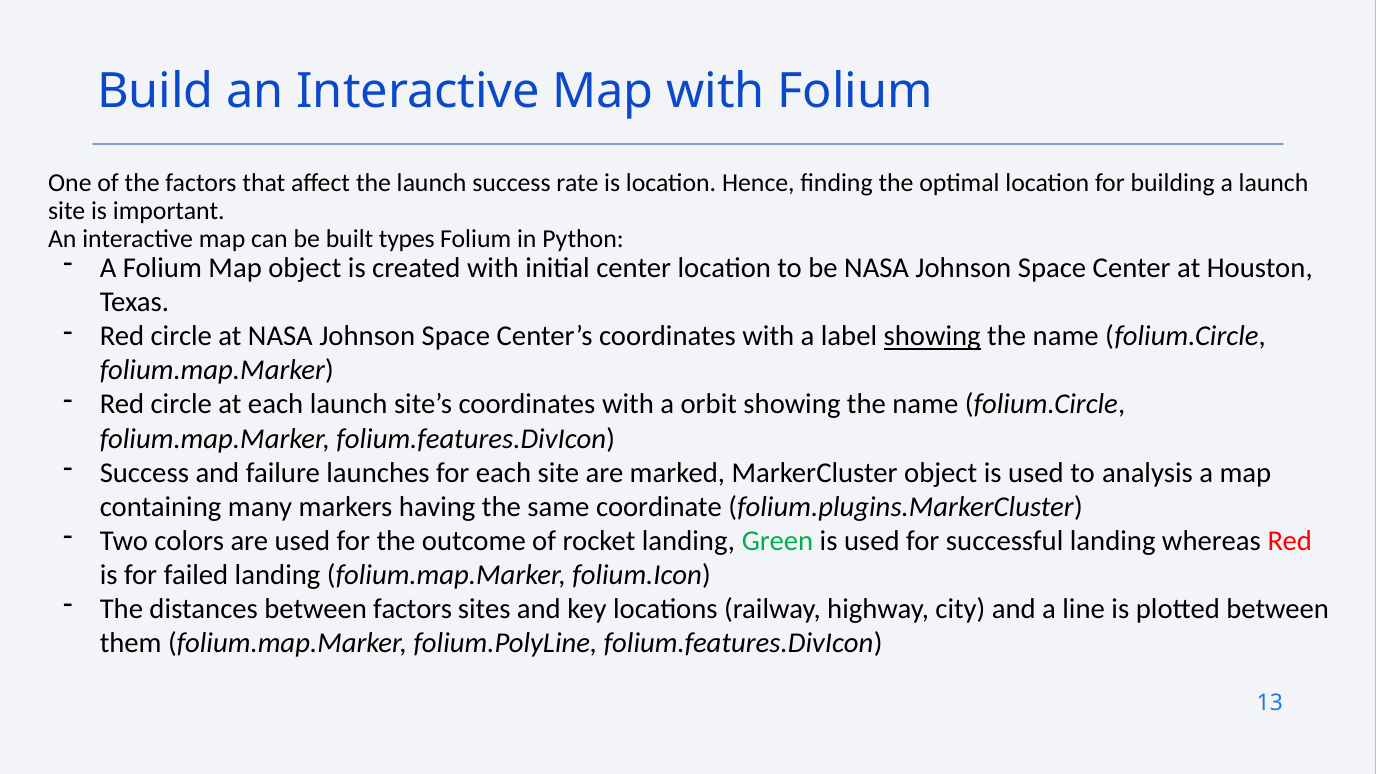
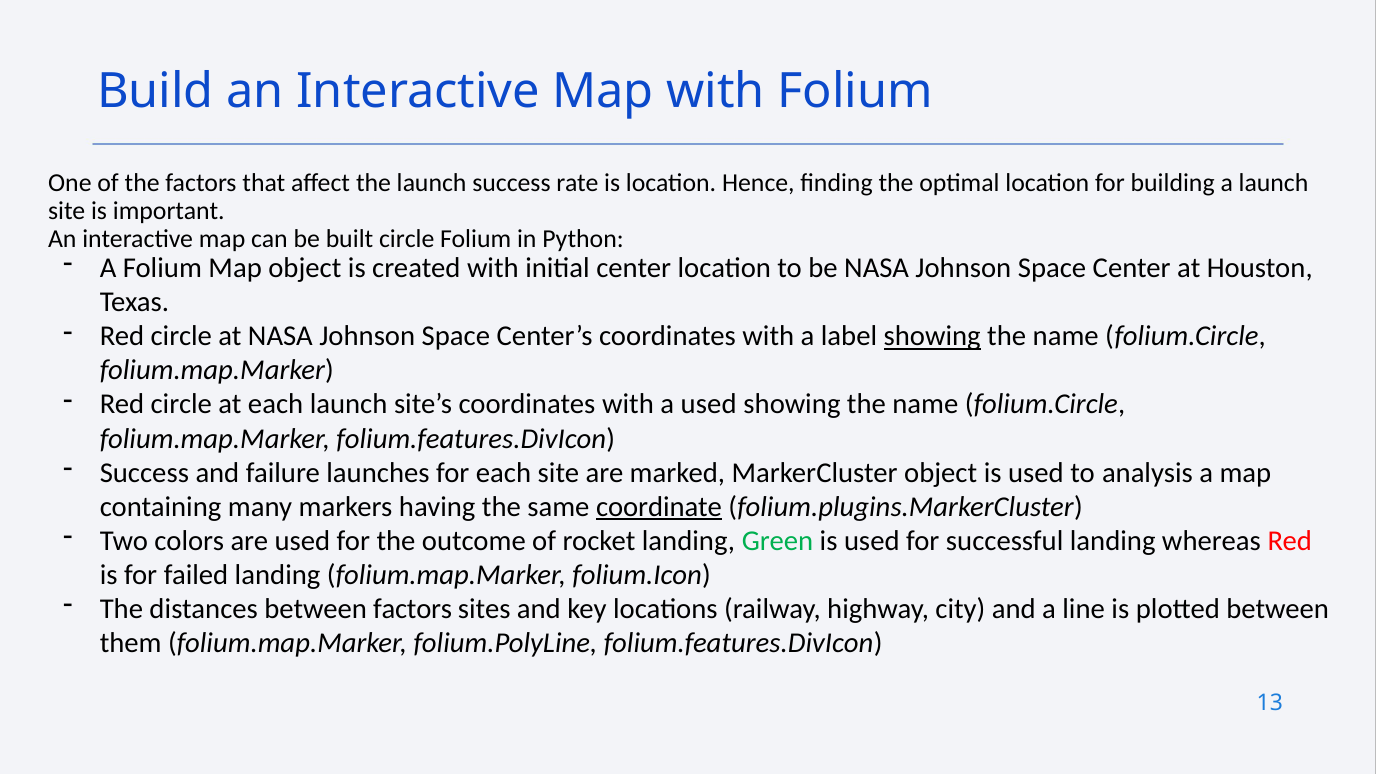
built types: types -> circle
a orbit: orbit -> used
coordinate underline: none -> present
